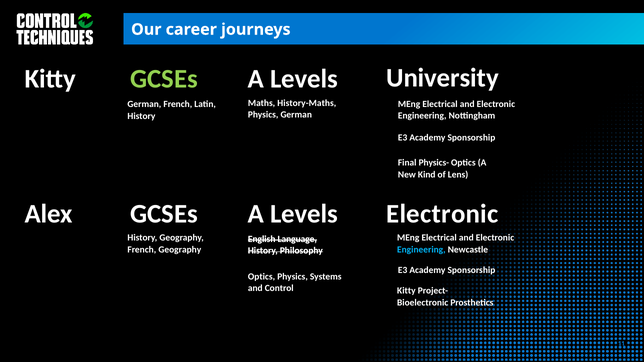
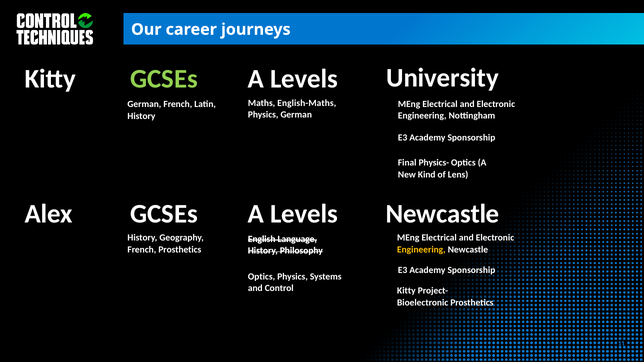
History-Maths: History-Maths -> English-Maths
Electronic at (442, 214): Electronic -> Newcastle
French Geography: Geography -> Prosthetics
Engineering at (421, 250) colour: light blue -> yellow
